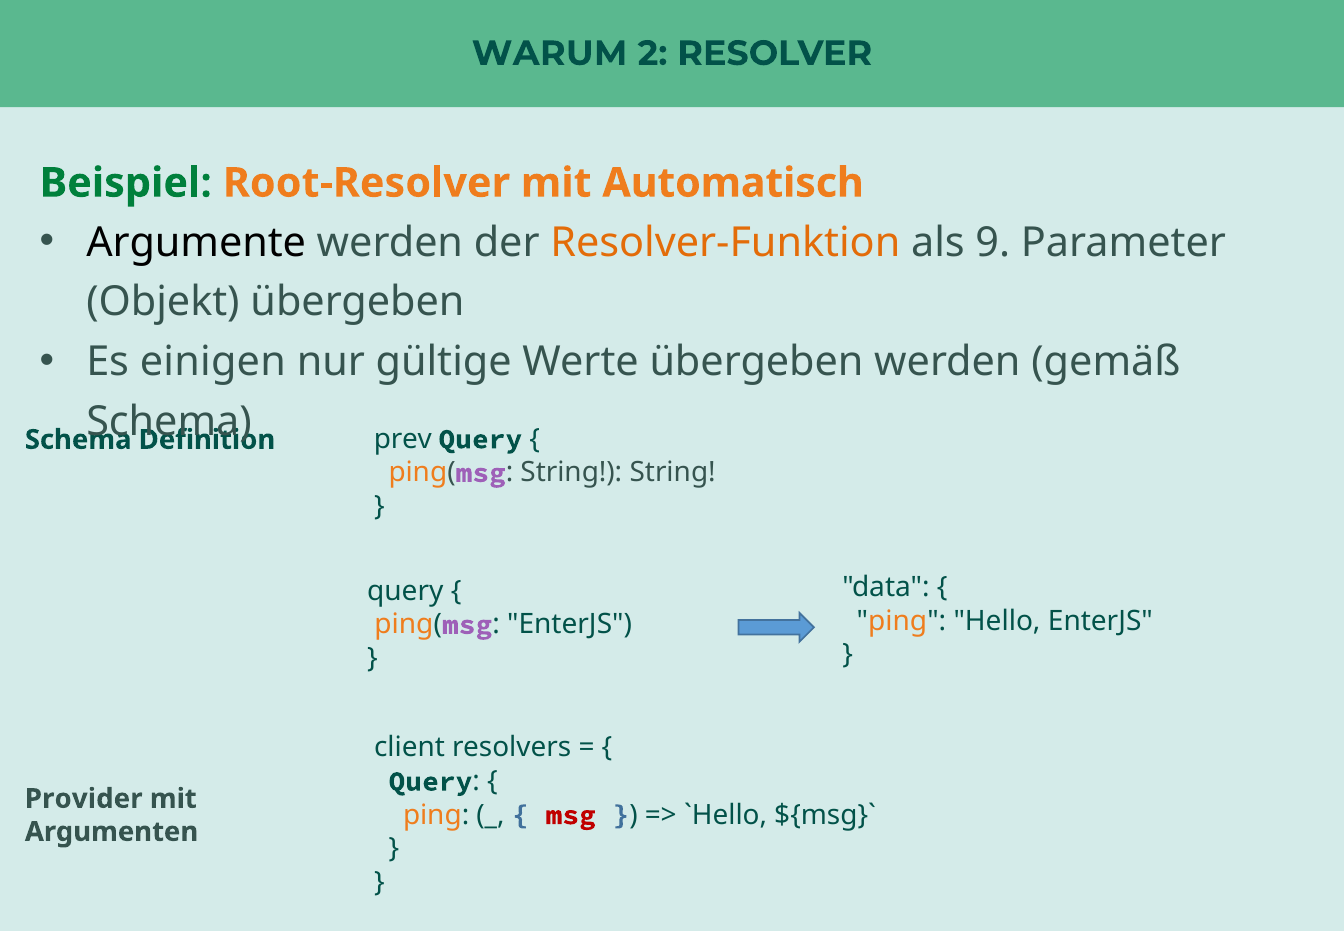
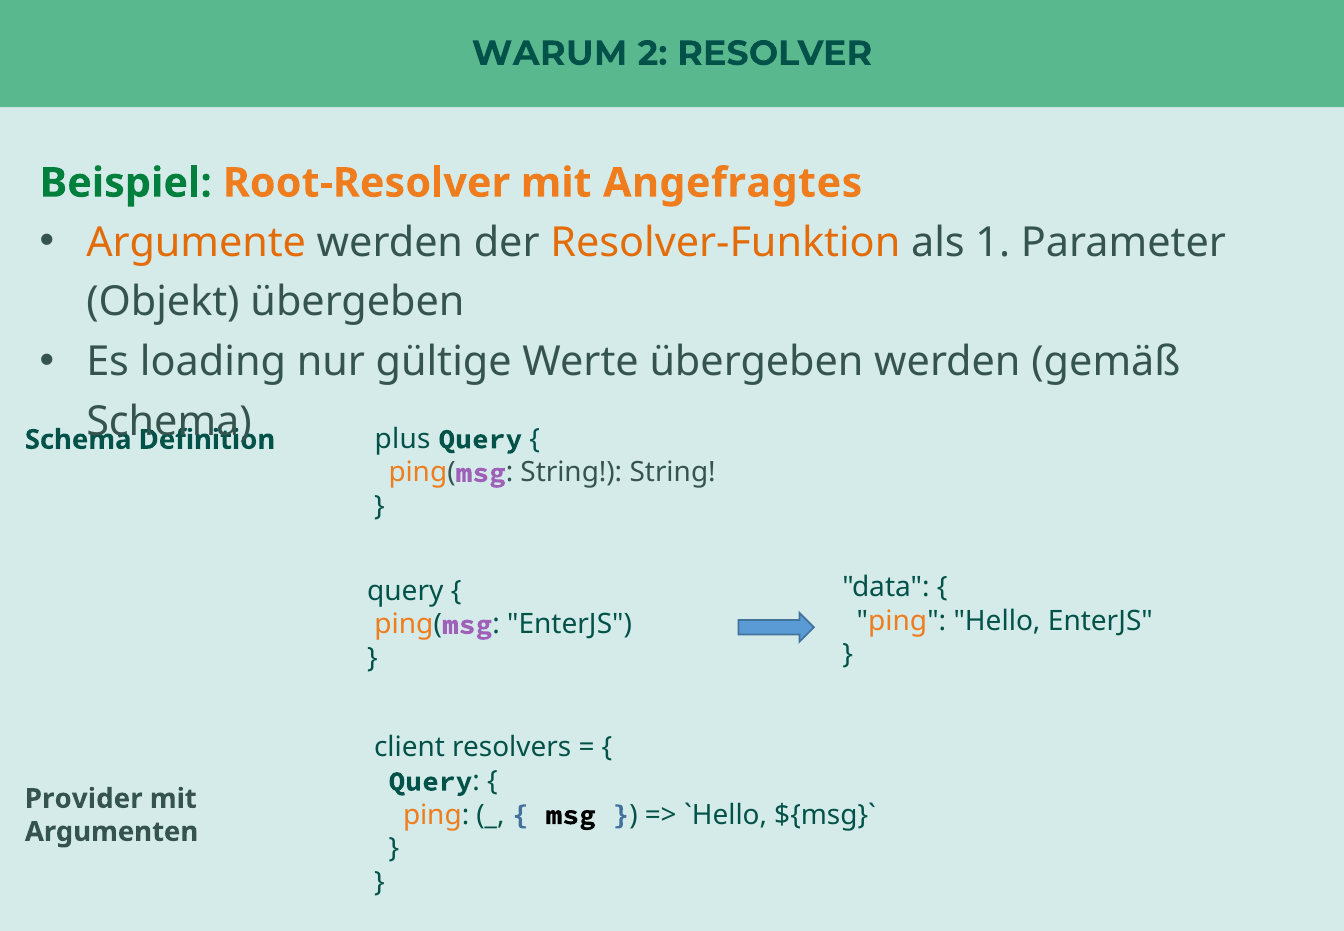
Automatisch: Automatisch -> Angefragtes
Argumente colour: black -> orange
9: 9 -> 1
einigen: einigen -> loading
prev: prev -> plus
msg colour: red -> black
